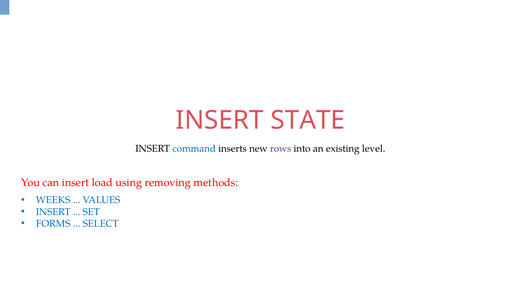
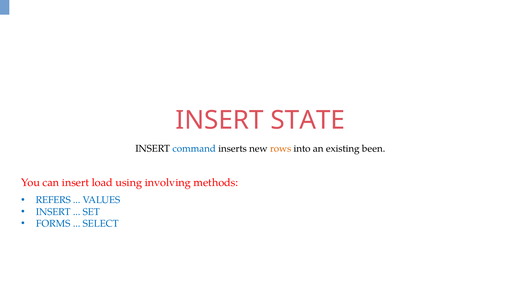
rows colour: purple -> orange
level: level -> been
removing: removing -> involving
WEEKS: WEEKS -> REFERS
